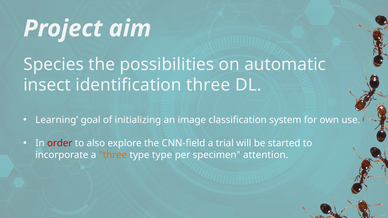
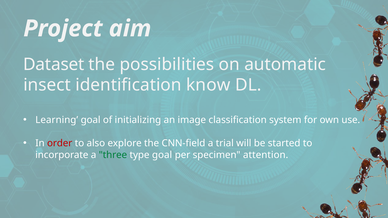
Species: Species -> Dataset
identification three: three -> know
three at (113, 155) colour: orange -> green
type type: type -> goal
